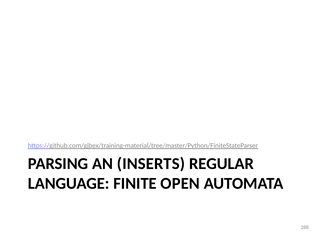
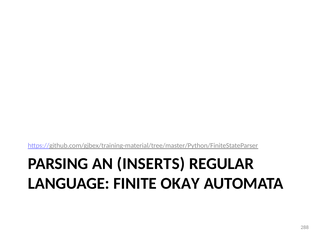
OPEN: OPEN -> OKAY
